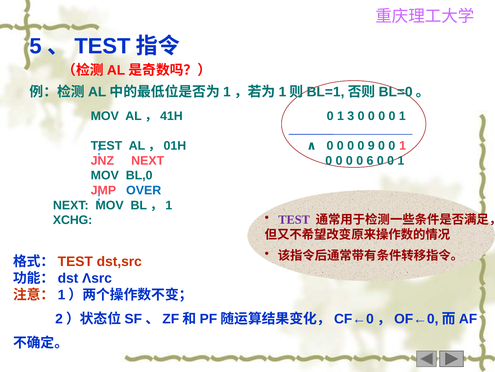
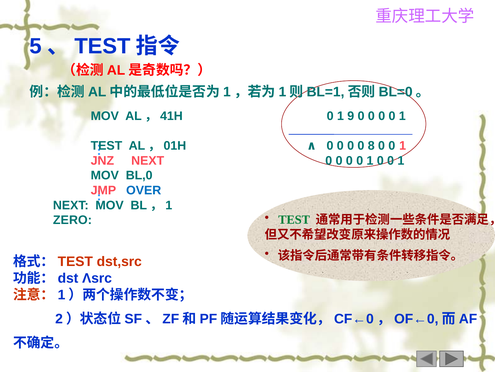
3: 3 -> 9
9: 9 -> 8
6 at (370, 160): 6 -> 1
TEST at (294, 219) colour: purple -> green
XCHG: XCHG -> ZERO
